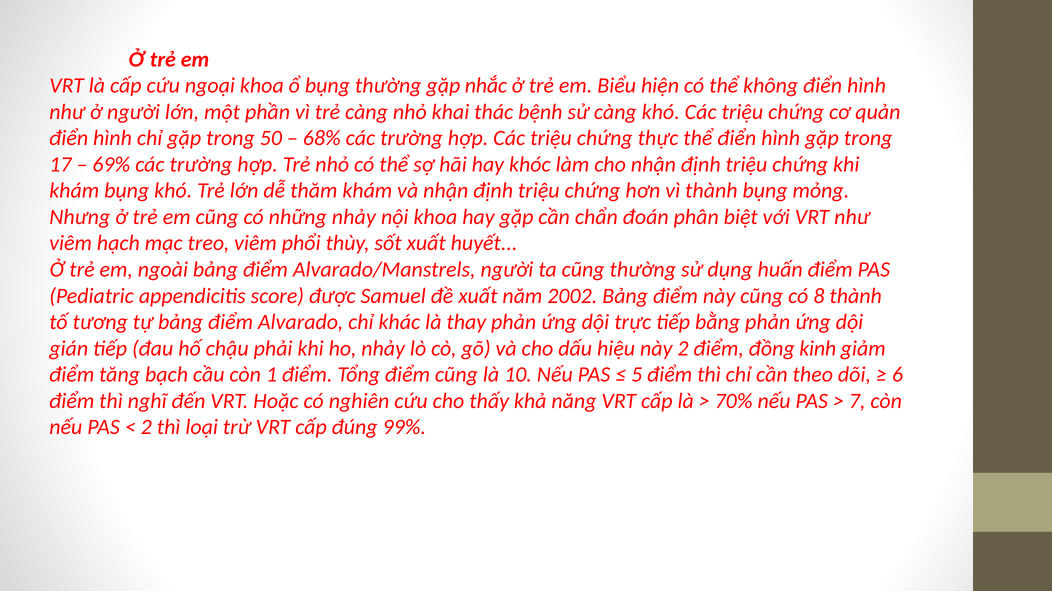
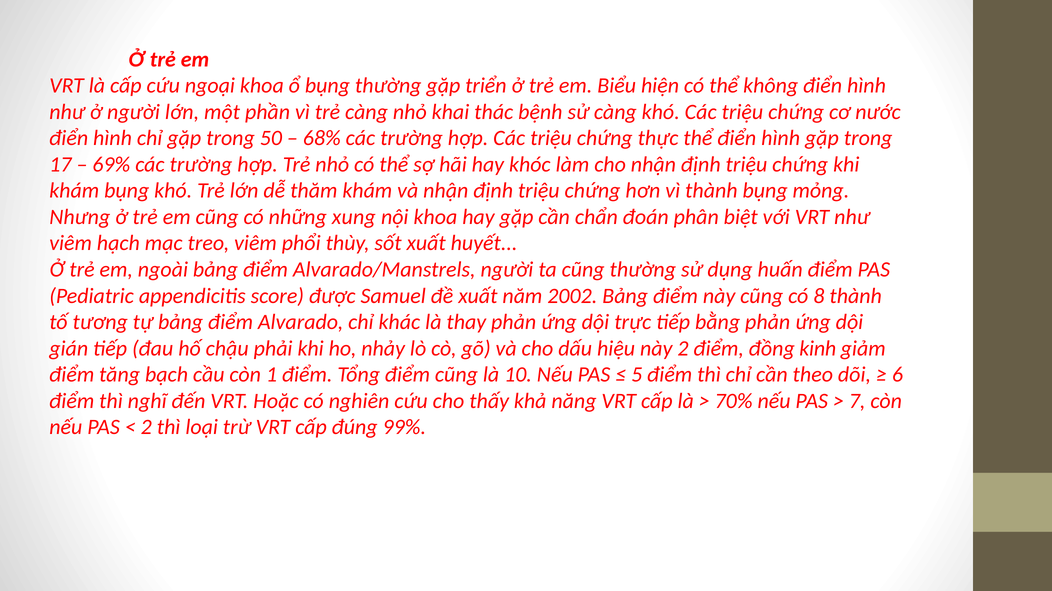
nhắc: nhắc -> triển
quản: quản -> nước
những nhảy: nhảy -> xung
